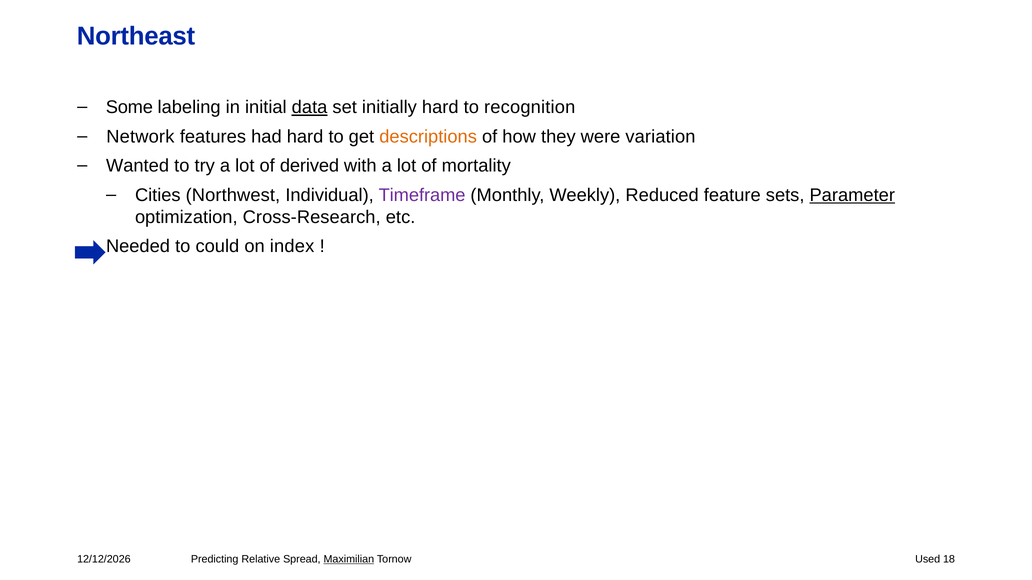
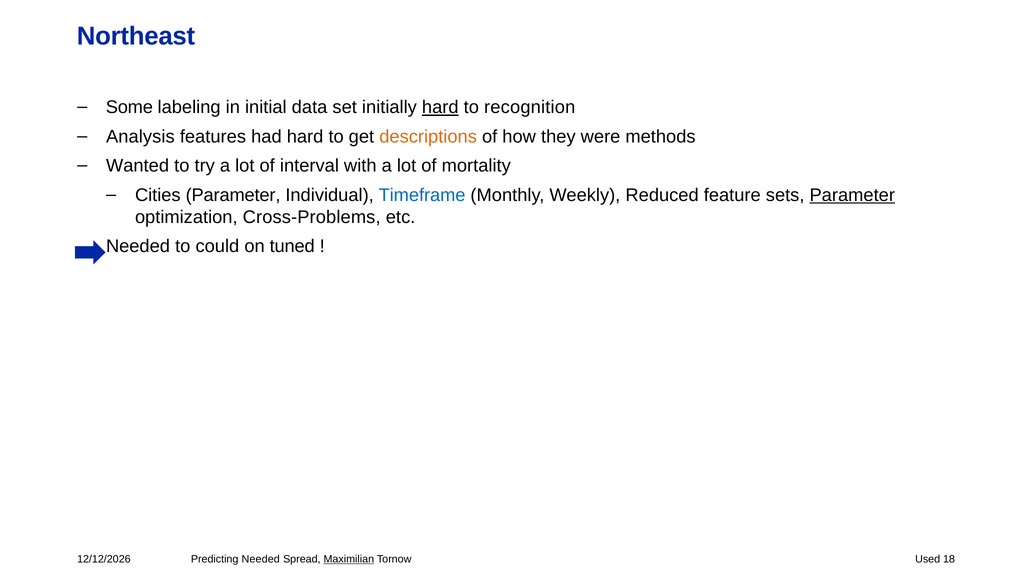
data underline: present -> none
hard at (440, 108) underline: none -> present
Network: Network -> Analysis
variation: variation -> methods
derived: derived -> interval
Cities Northwest: Northwest -> Parameter
Timeframe colour: purple -> blue
Cross-Research: Cross-Research -> Cross-Problems
index: index -> tuned
Predicting Relative: Relative -> Needed
